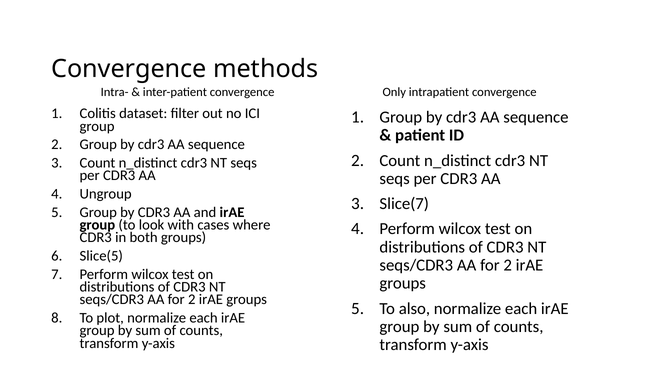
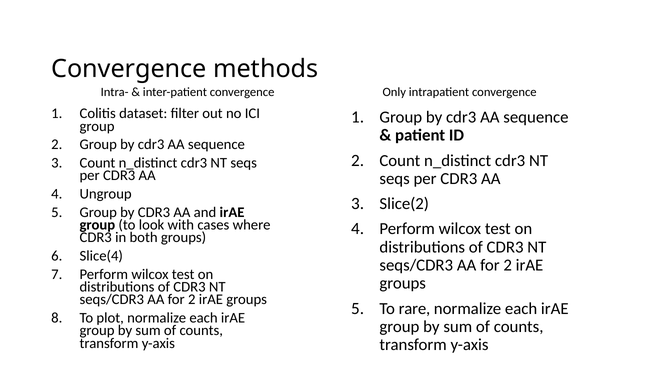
Slice(7: Slice(7 -> Slice(2
Slice(5: Slice(5 -> Slice(4
also: also -> rare
